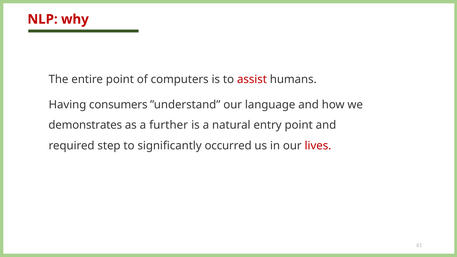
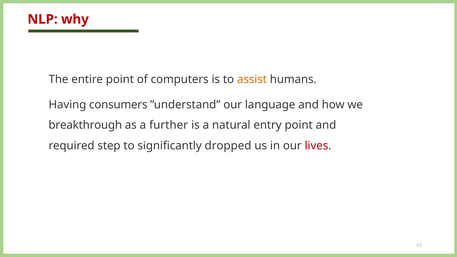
assist colour: red -> orange
demonstrates: demonstrates -> breakthrough
occurred: occurred -> dropped
